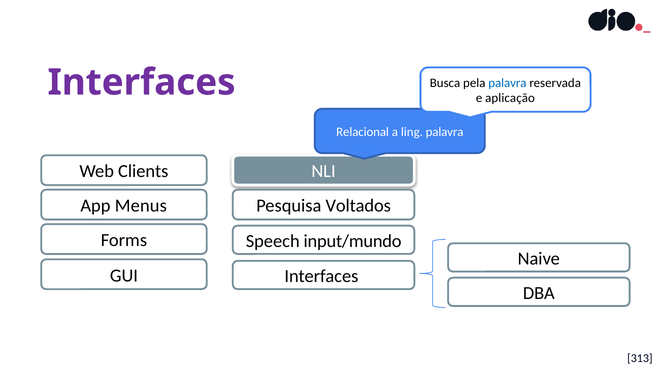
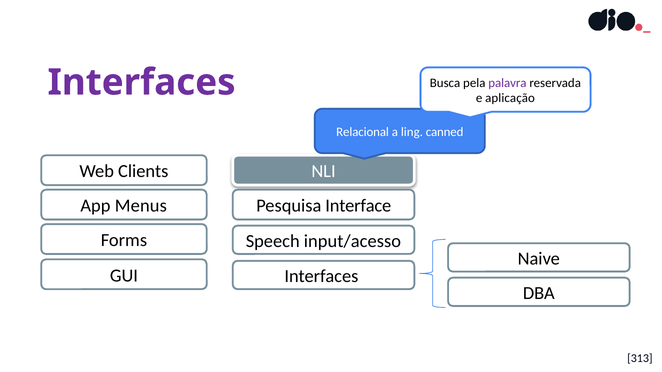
palavra at (507, 83) colour: blue -> purple
ling palavra: palavra -> canned
Voltados: Voltados -> Interface
input/mundo: input/mundo -> input/acesso
